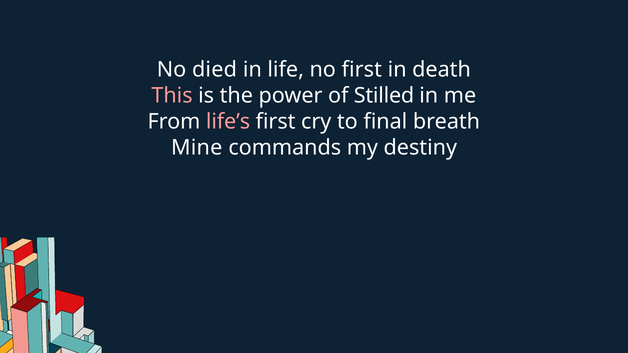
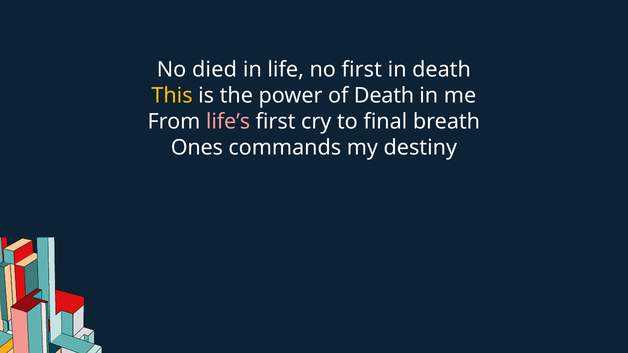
This colour: pink -> yellow
of Stilled: Stilled -> Death
Mine: Mine -> Ones
